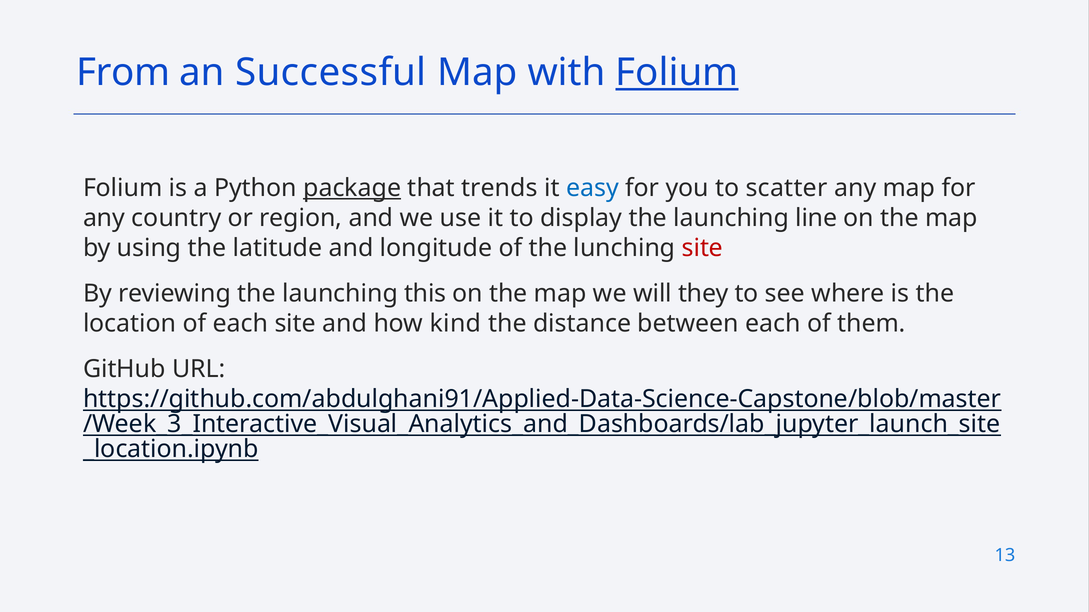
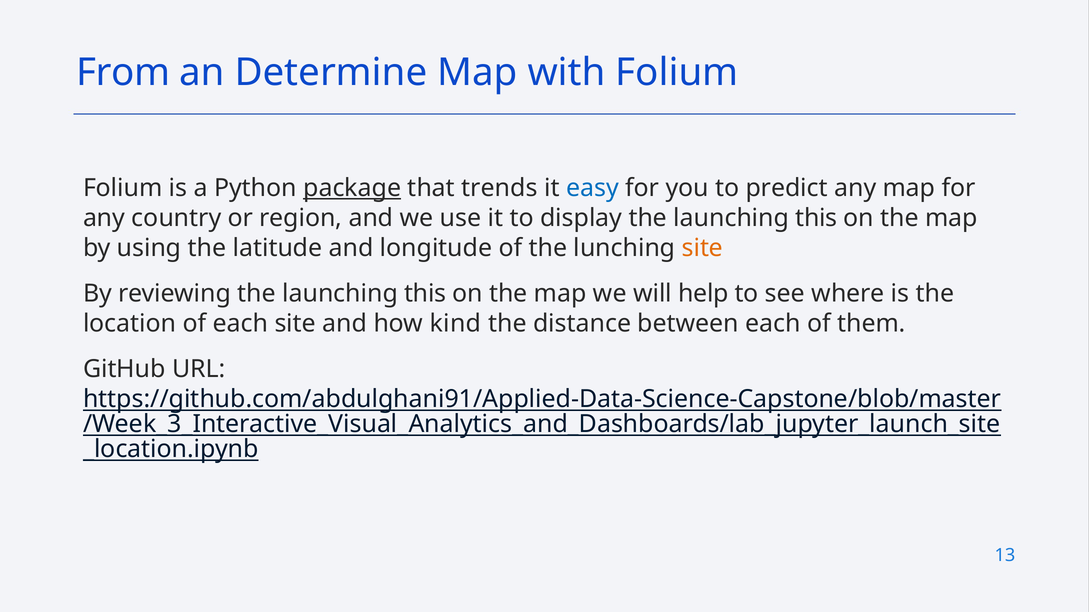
Successful: Successful -> Determine
Folium at (677, 73) underline: present -> none
scatter: scatter -> predict
display the launching line: line -> this
site at (702, 248) colour: red -> orange
they: they -> help
